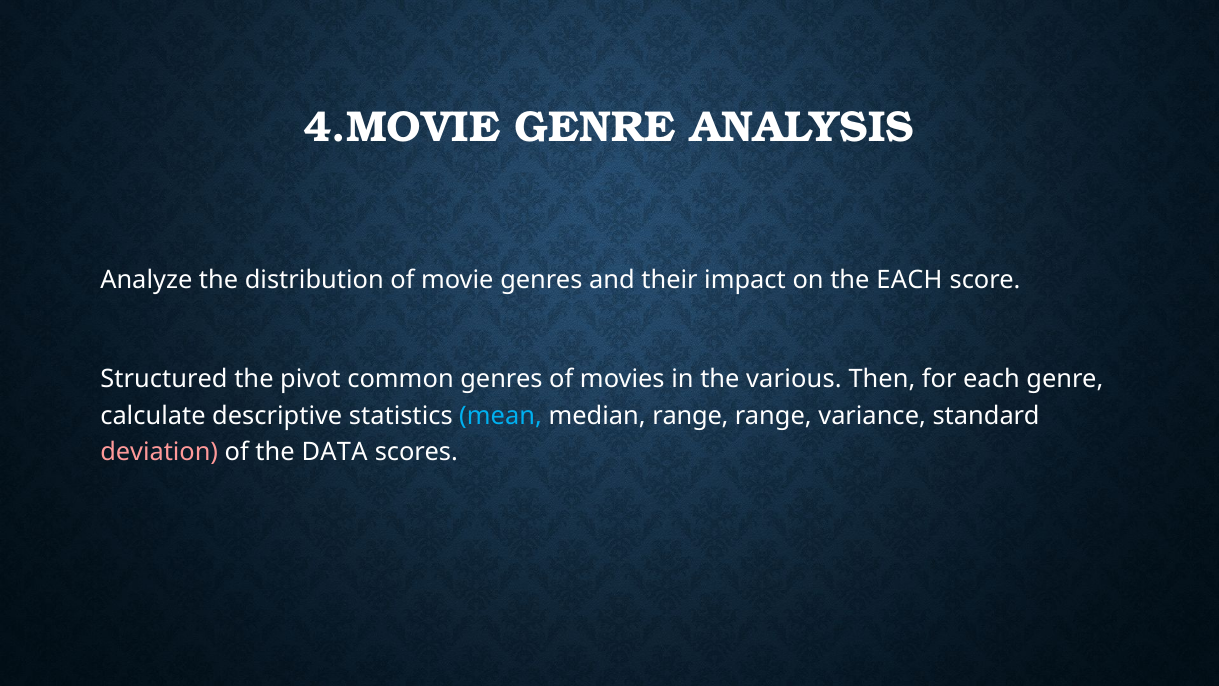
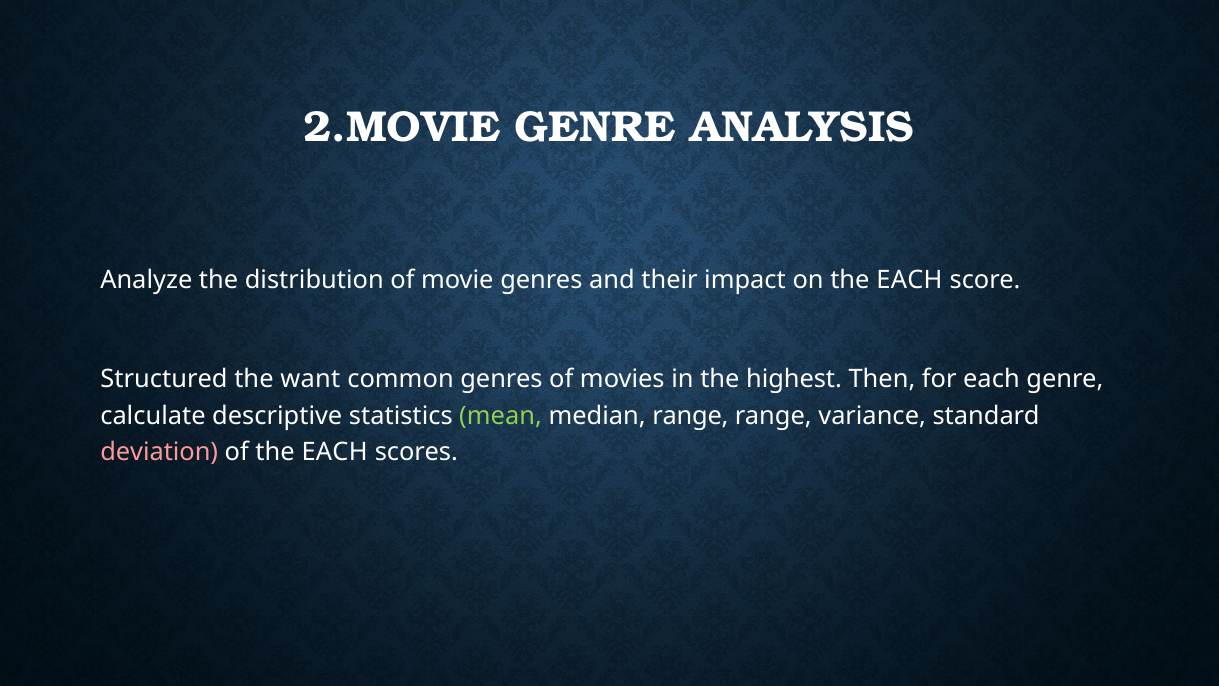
4.MOVIE: 4.MOVIE -> 2.MOVIE
pivot: pivot -> want
various: various -> highest
mean colour: light blue -> light green
of the DATA: DATA -> EACH
